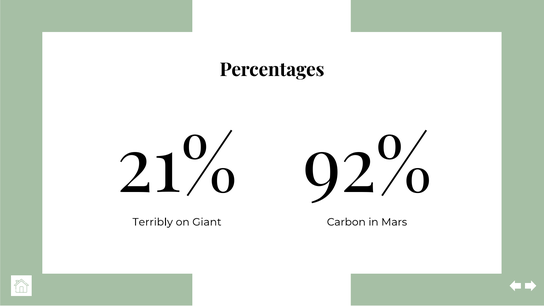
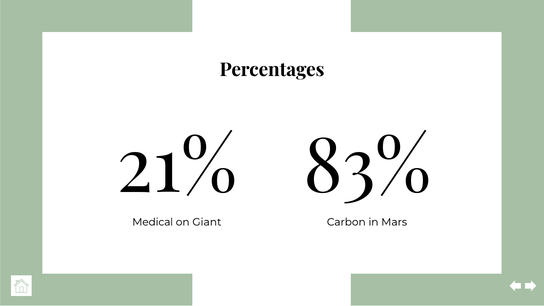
92%: 92% -> 83%
Terribly: Terribly -> Medical
